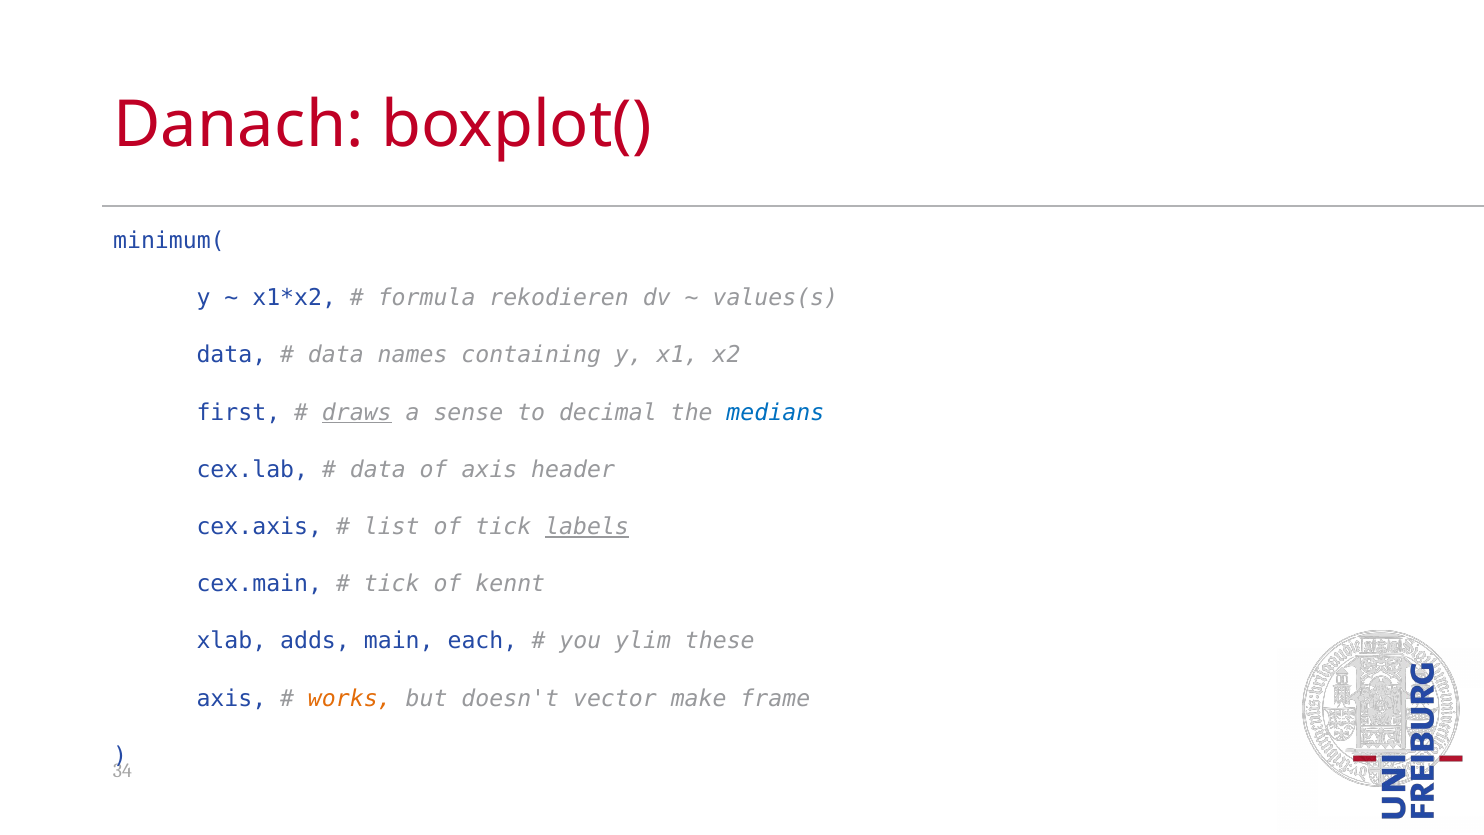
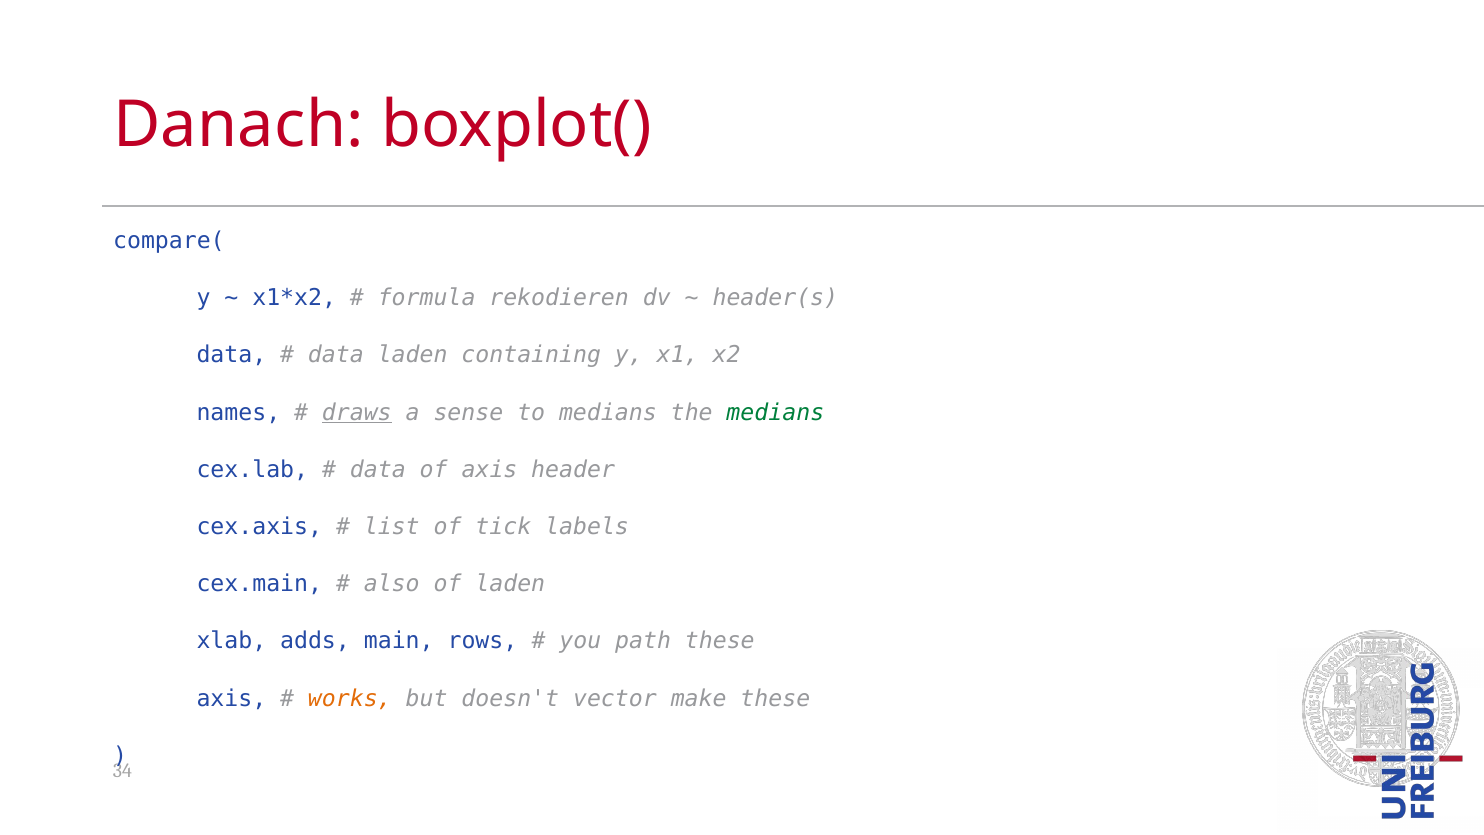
minimum(: minimum( -> compare(
values(s: values(s -> header(s
data names: names -> laden
first: first -> names
to decimal: decimal -> medians
medians at (775, 412) colour: blue -> green
labels underline: present -> none
tick at (392, 584): tick -> also
of kennt: kennt -> laden
each: each -> rows
ylim: ylim -> path
make frame: frame -> these
